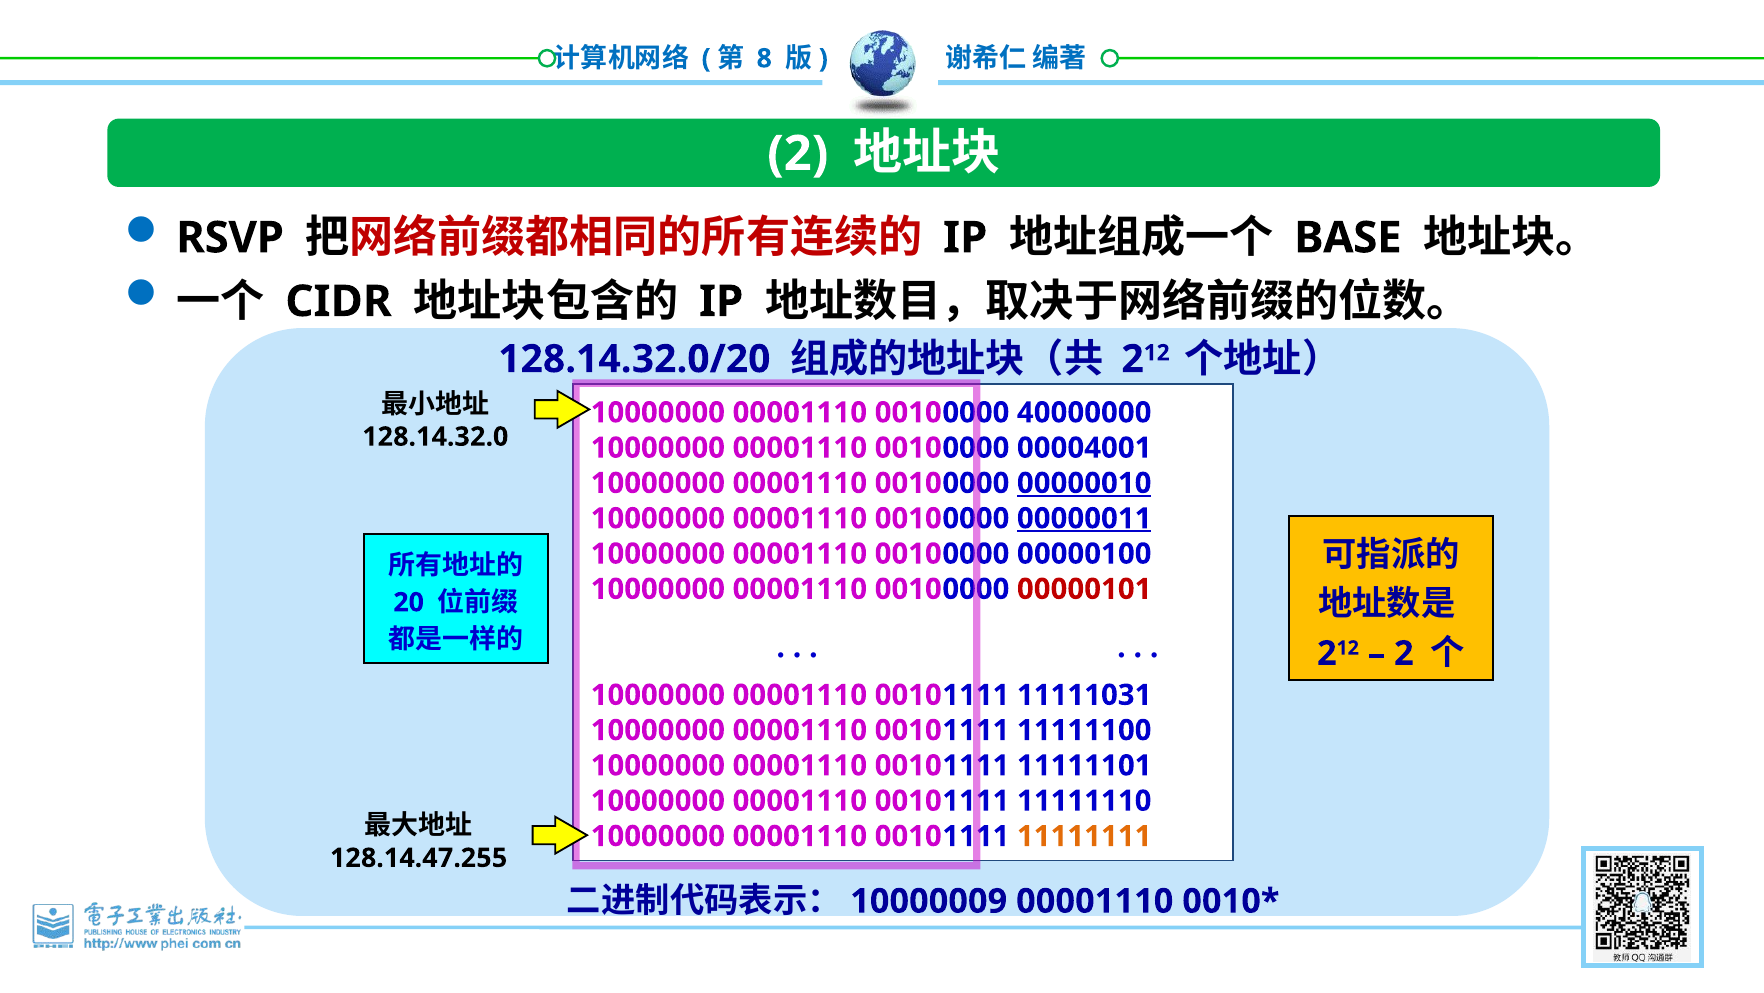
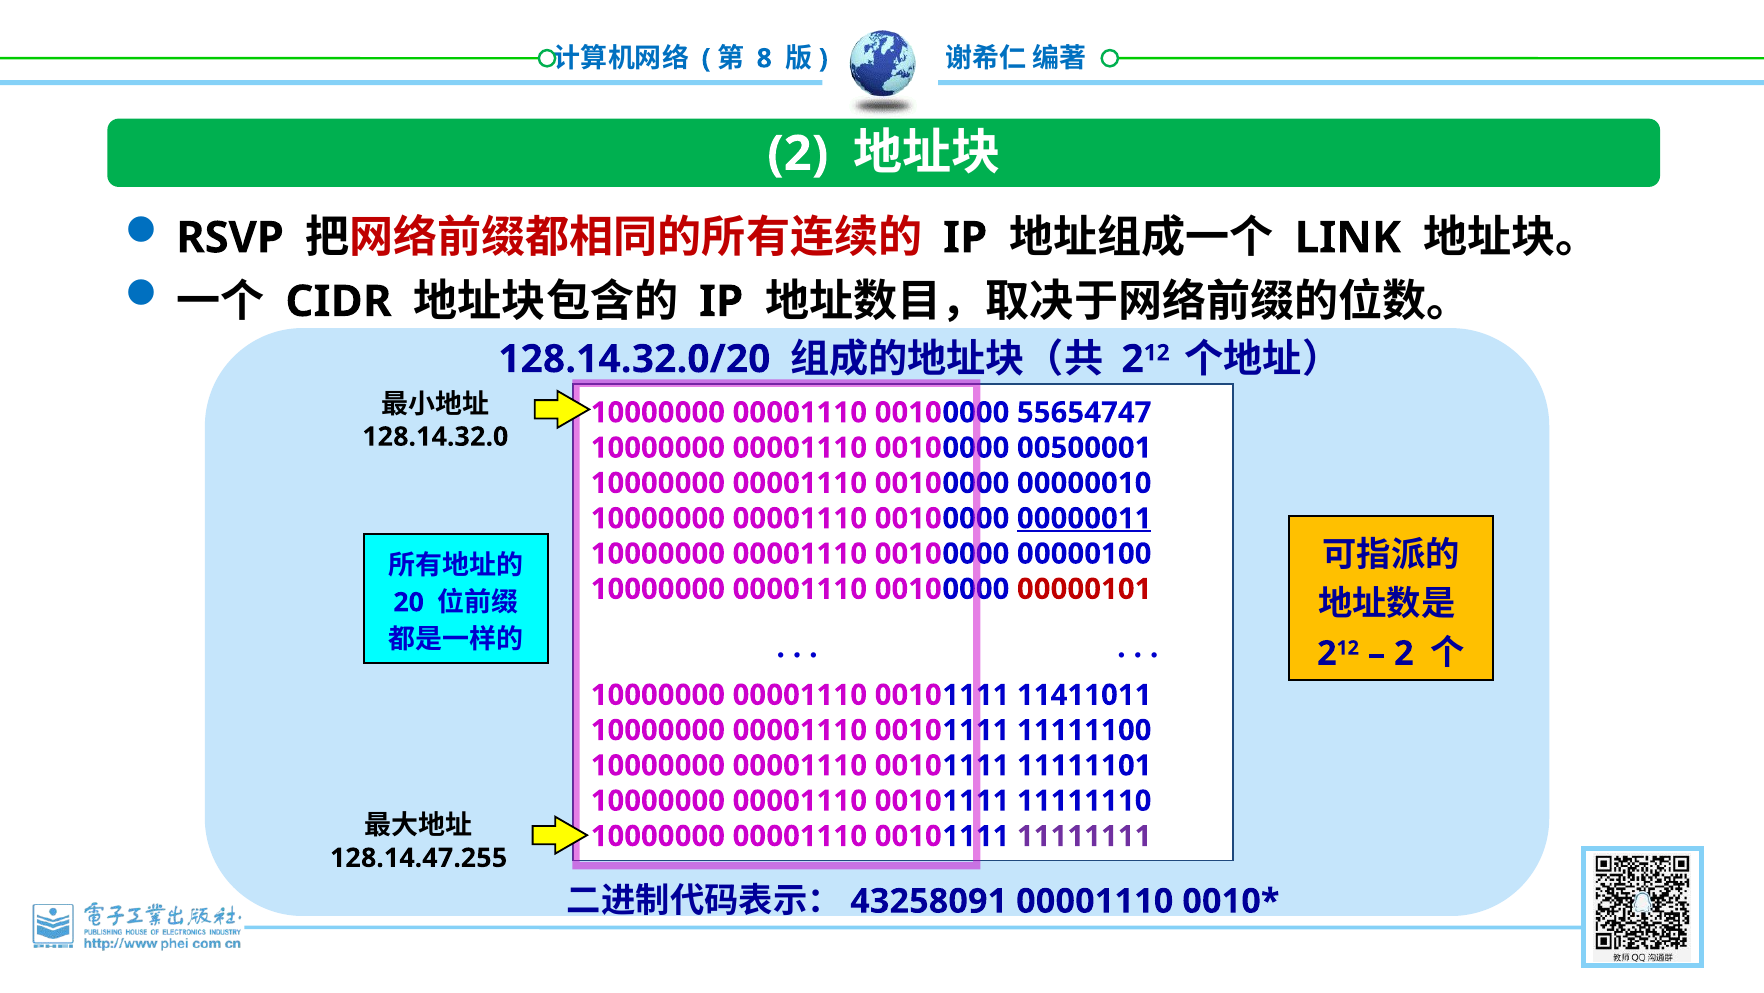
BASE: BASE -> LINK
40000000: 40000000 -> 55654747
00004001: 00004001 -> 00500001
00000010 underline: present -> none
11111031: 11111031 -> 11411011
11111111 colour: orange -> purple
10000009: 10000009 -> 43258091
